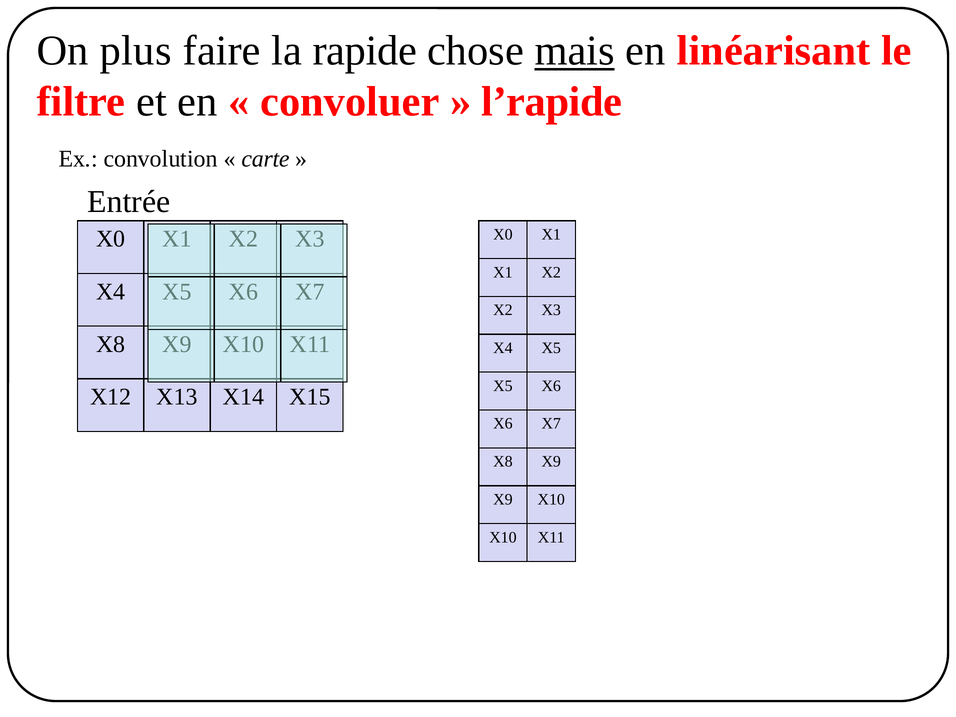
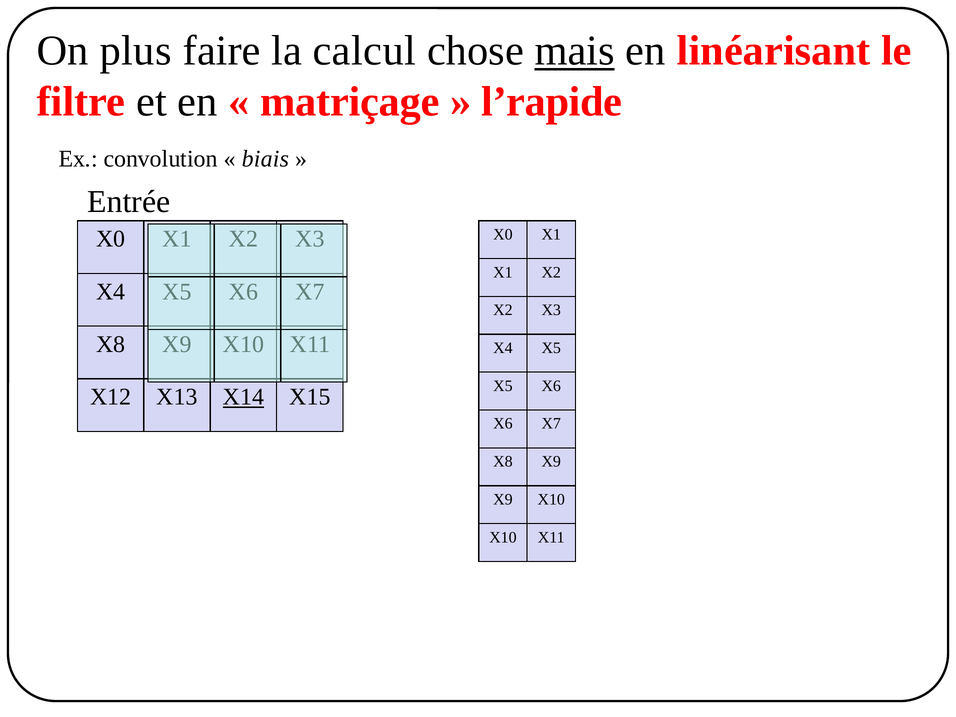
rapide: rapide -> calcul
convoluer: convoluer -> matriçage
carte: carte -> biais
X14 underline: none -> present
